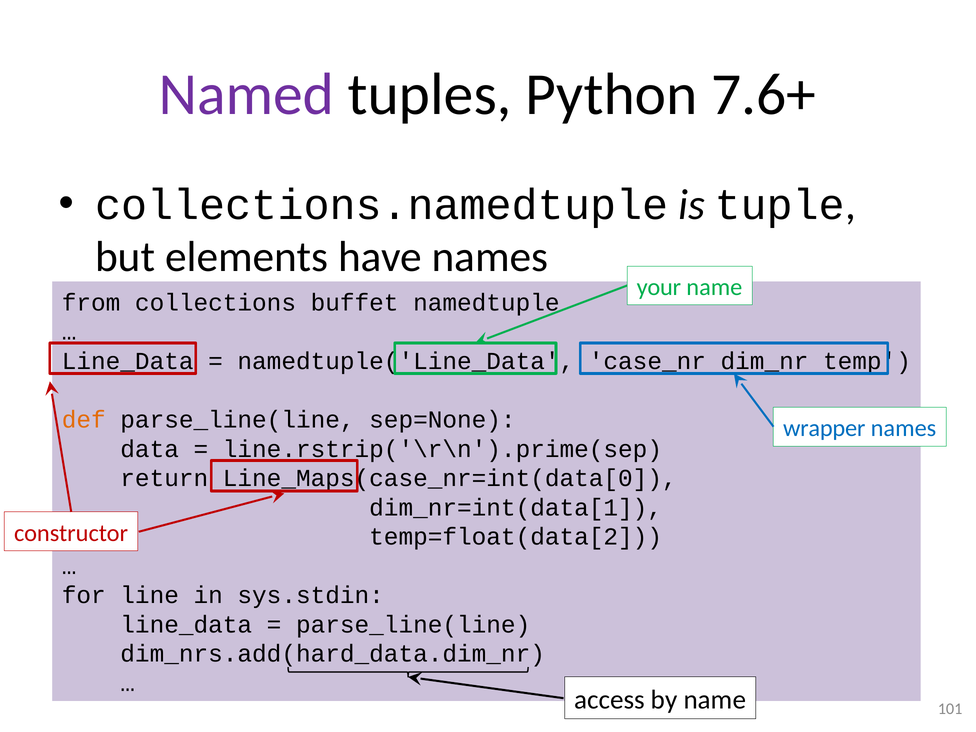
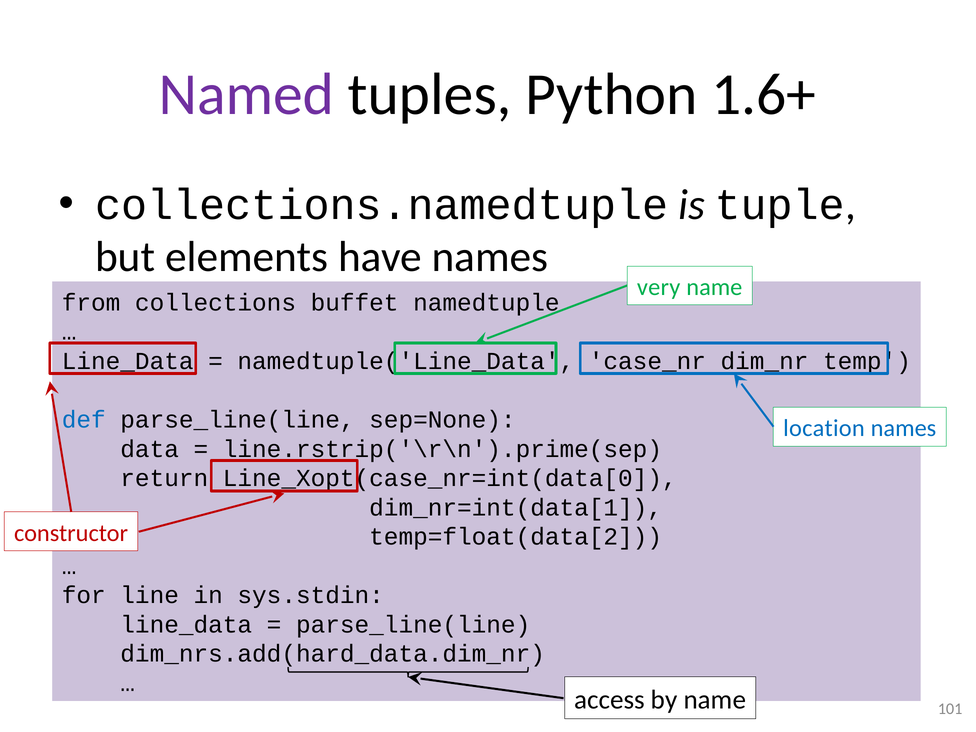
7.6+: 7.6+ -> 1.6+
your: your -> very
def colour: orange -> blue
wrapper: wrapper -> location
Line_Maps(case_nr=int(data[0: Line_Maps(case_nr=int(data[0 -> Line_Xopt(case_nr=int(data[0
